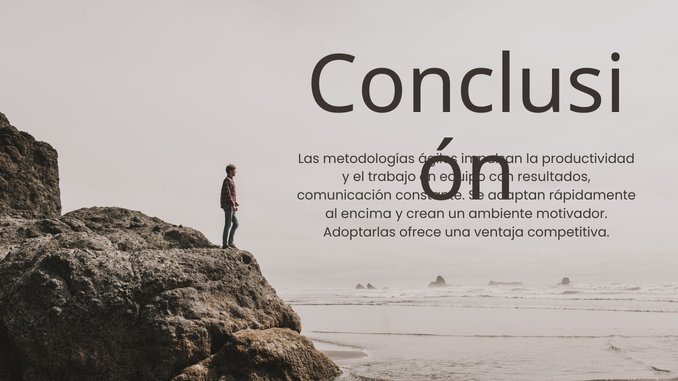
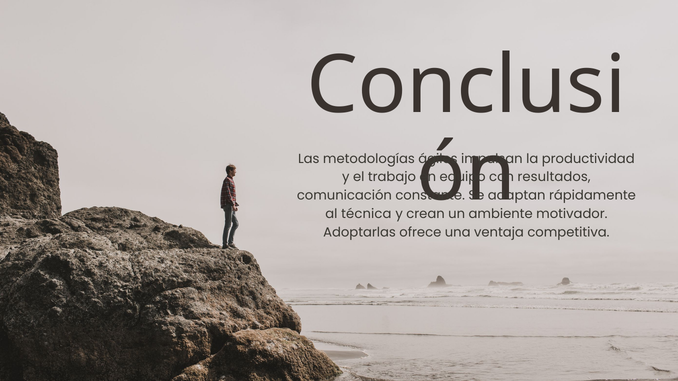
encima: encima -> técnica
